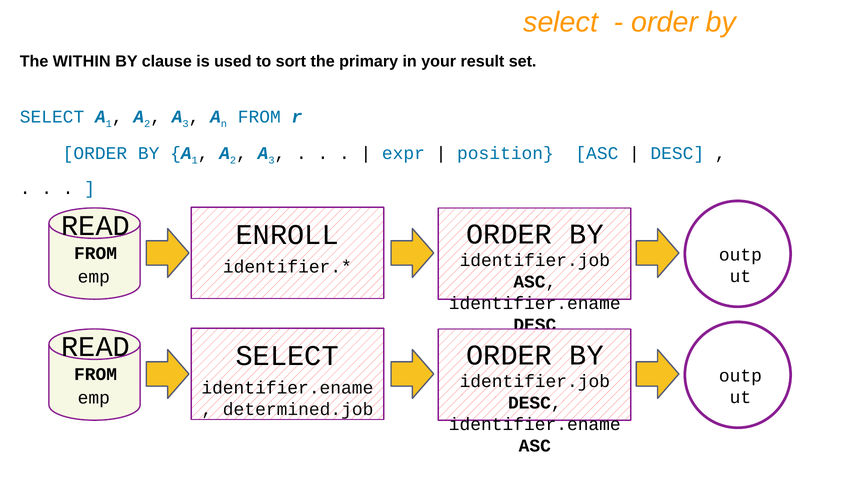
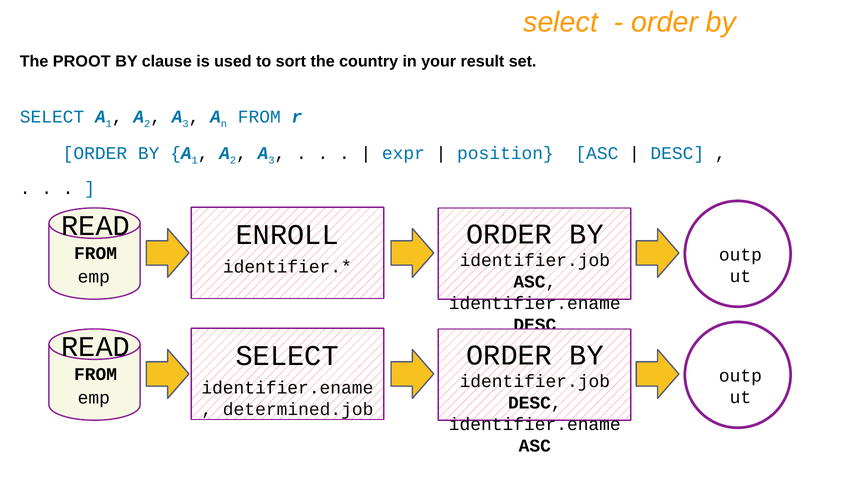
WITHIN: WITHIN -> PROOT
primary: primary -> country
